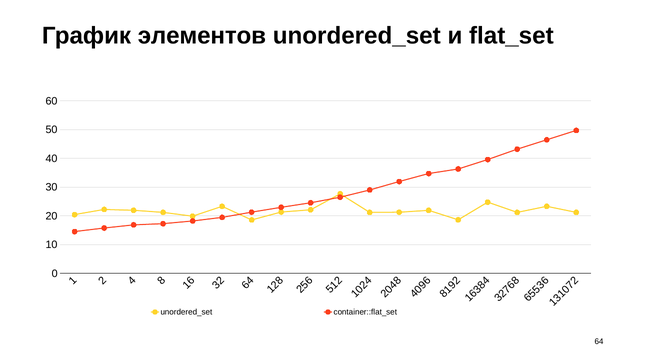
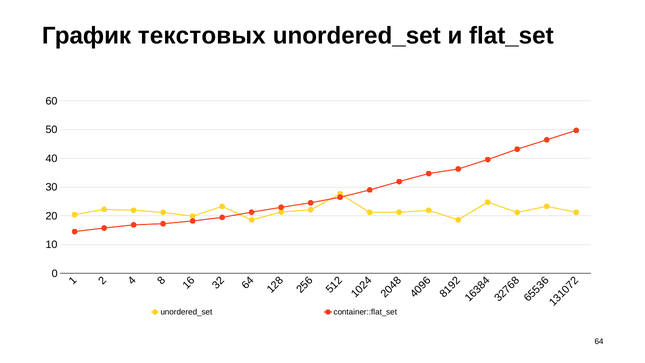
элементов: элементов -> текстовых
